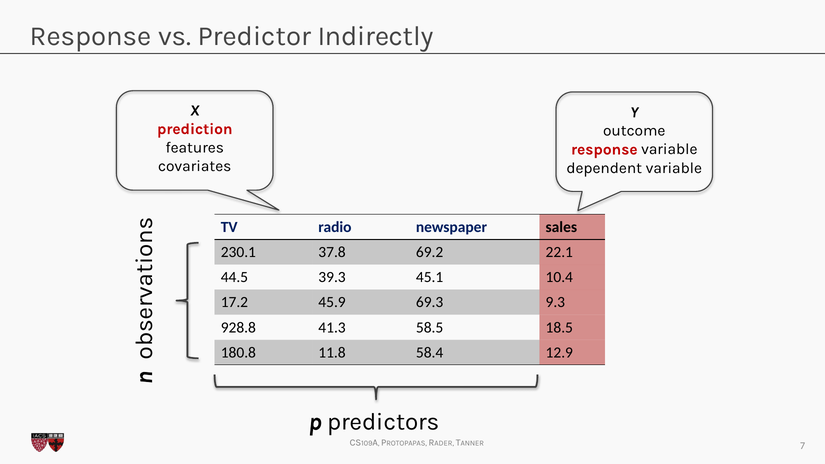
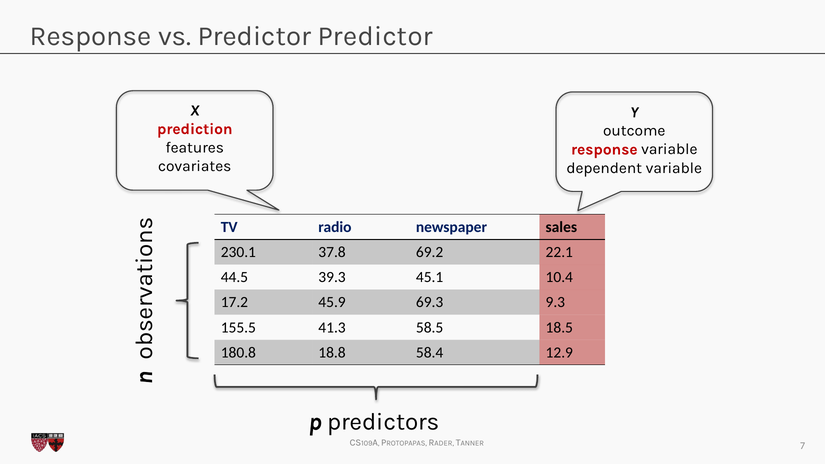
Predictor Indirectly: Indirectly -> Predictor
928.8: 928.8 -> 155.5
11.8: 11.8 -> 18.8
